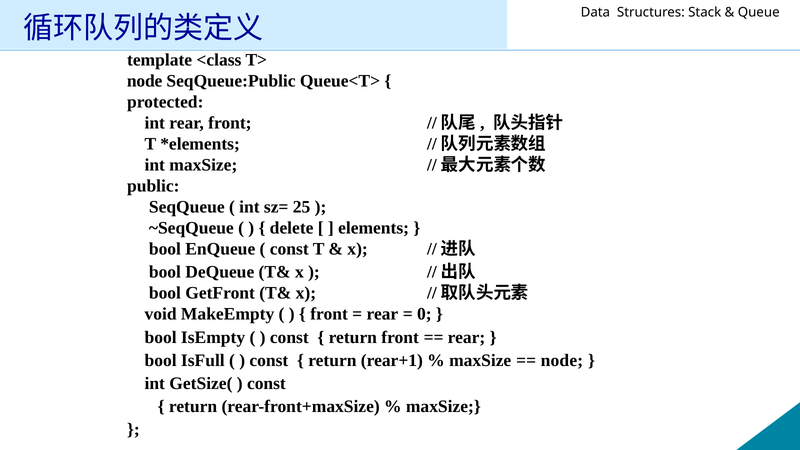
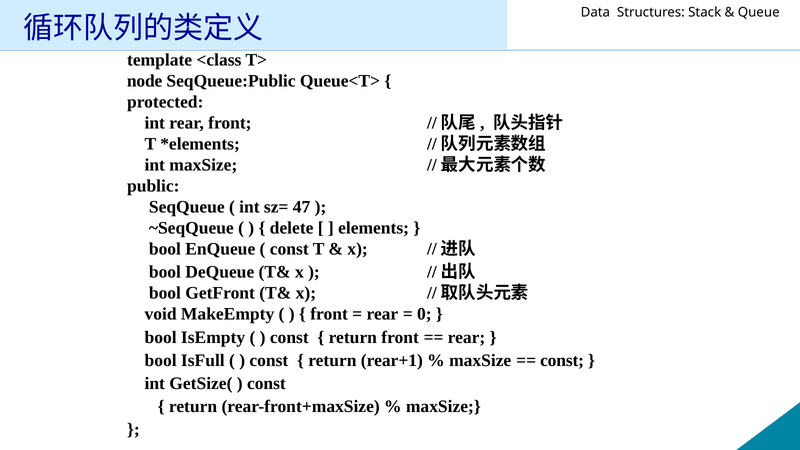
25: 25 -> 47
node at (562, 360): node -> const
